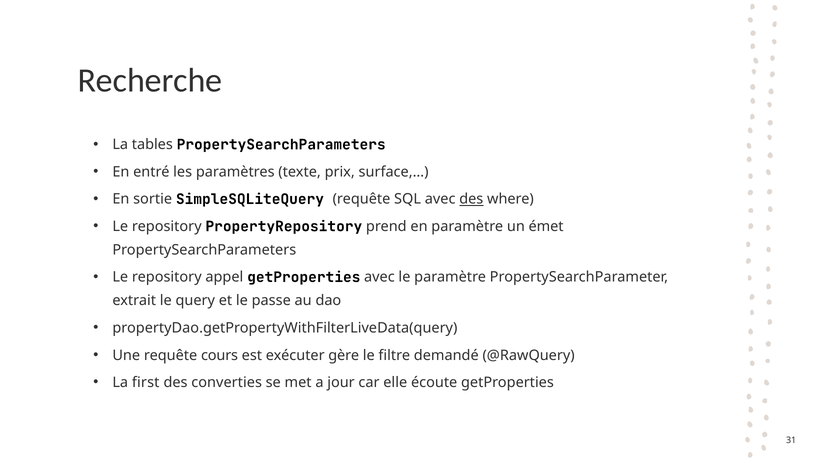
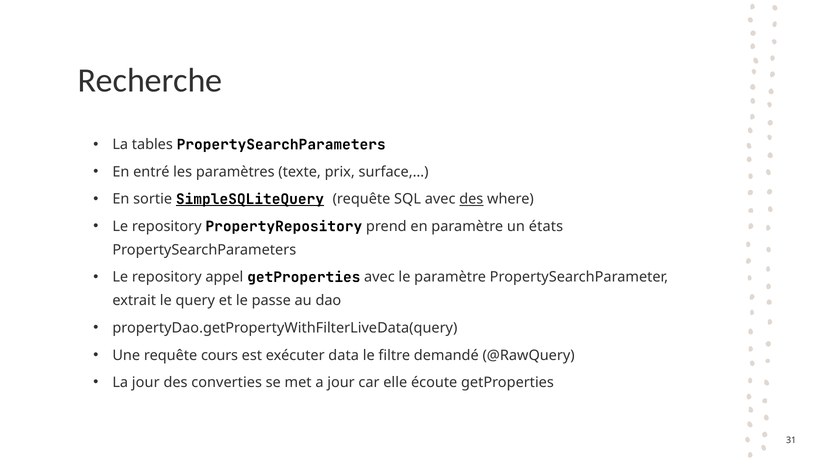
SimpleSQLiteQuery underline: none -> present
émet: émet -> états
gère: gère -> data
La first: first -> jour
